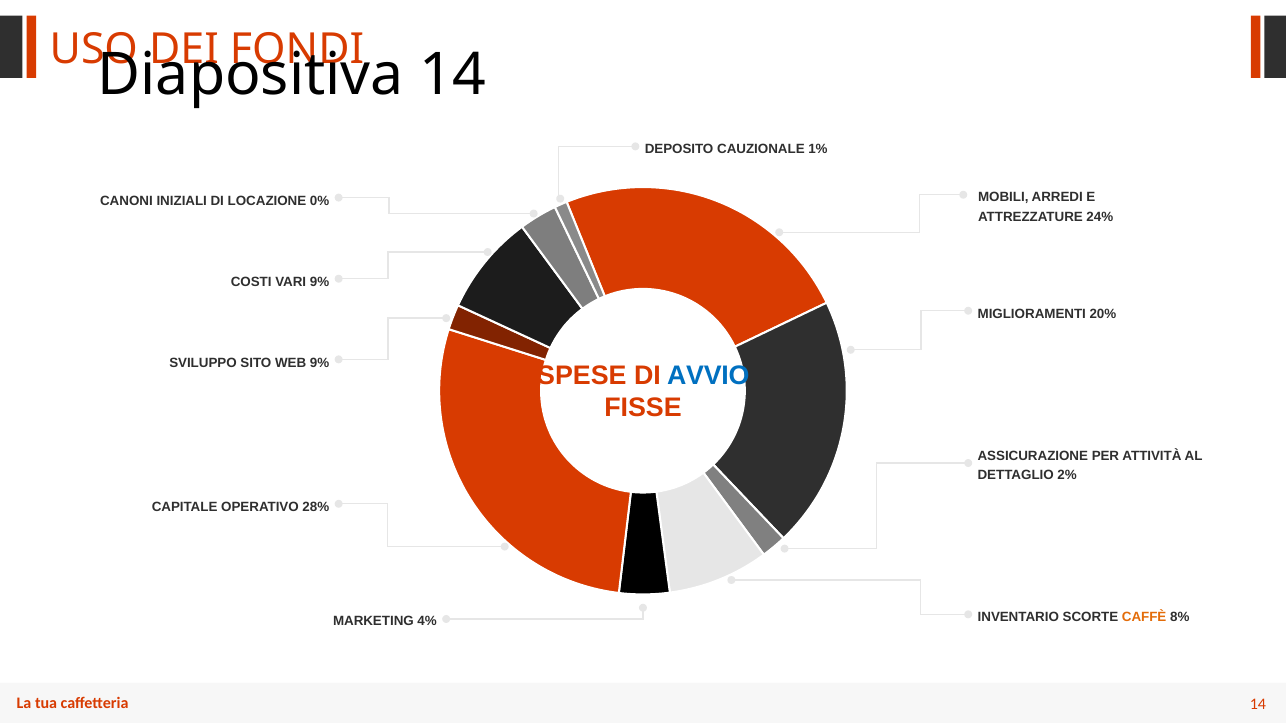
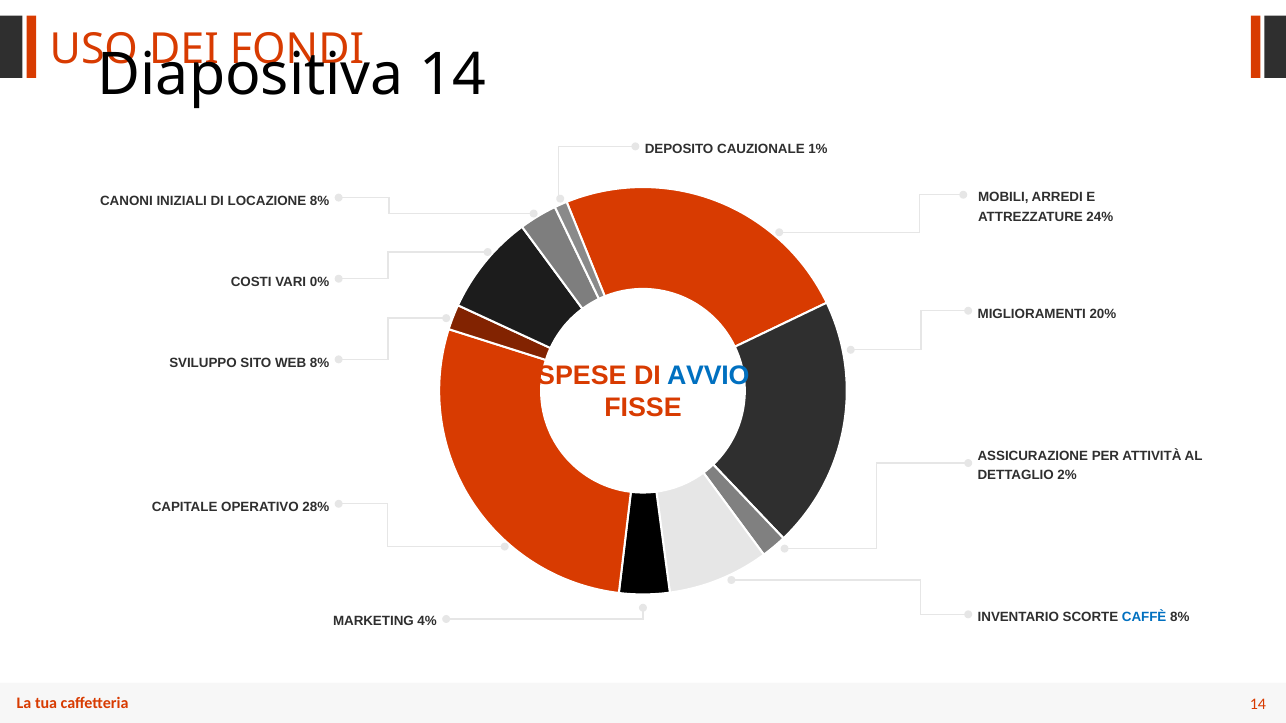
LOCAZIONE 0%: 0% -> 8%
VARI 9%: 9% -> 0%
WEB 9%: 9% -> 8%
CAFFÈ colour: orange -> blue
